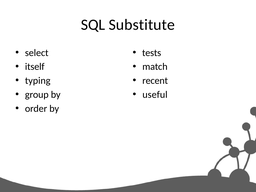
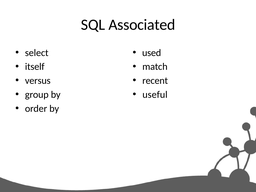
Substitute: Substitute -> Associated
tests: tests -> used
typing: typing -> versus
